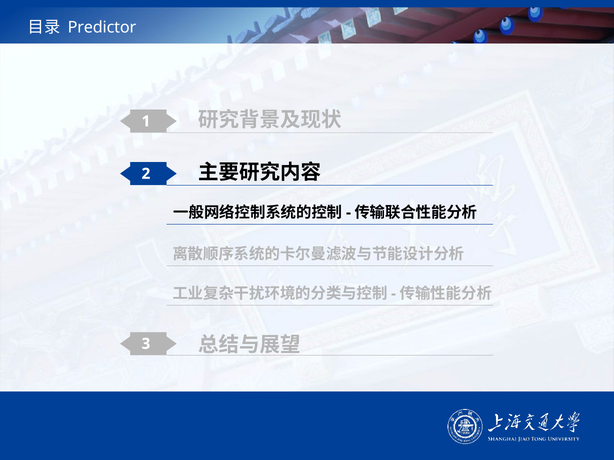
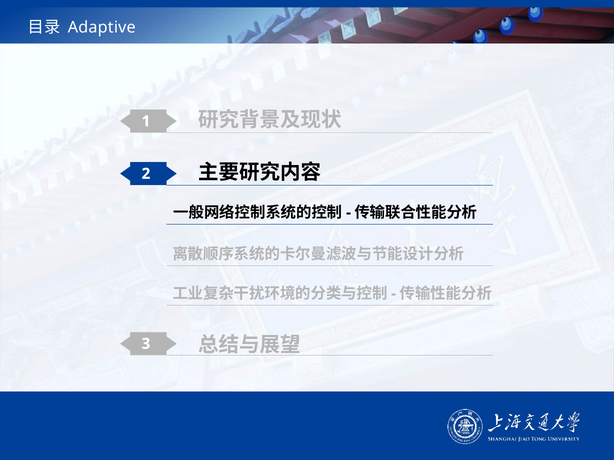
Predictor: Predictor -> Adaptive
